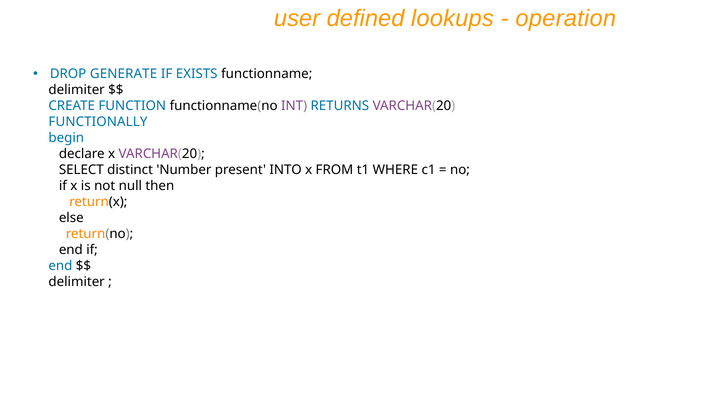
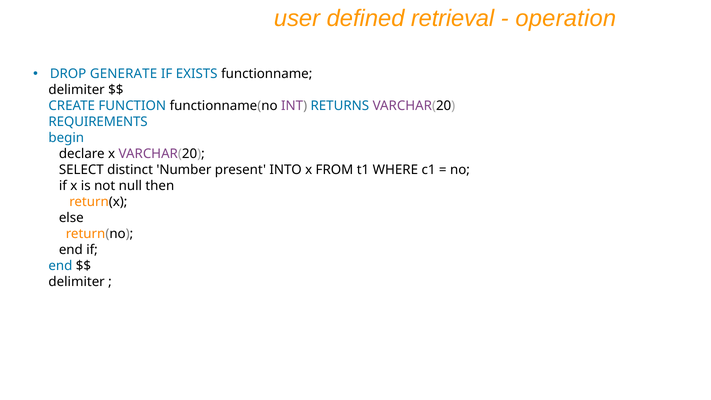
lookups: lookups -> retrieval
FUNCTIONALLY: FUNCTIONALLY -> REQUIREMENTS
